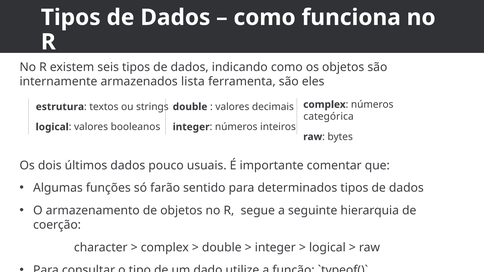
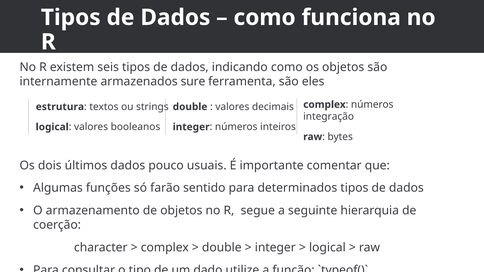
lista: lista -> sure
categórica: categórica -> integração
